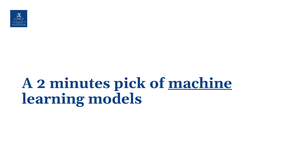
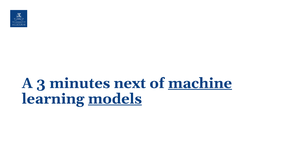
2: 2 -> 3
pick: pick -> next
models underline: none -> present
